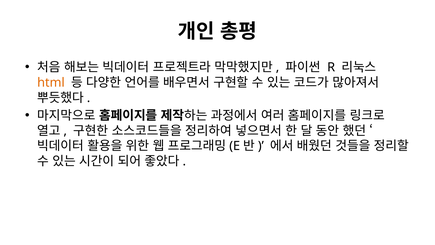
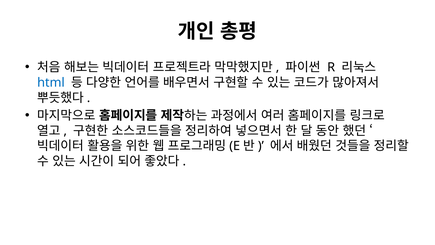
html colour: orange -> blue
